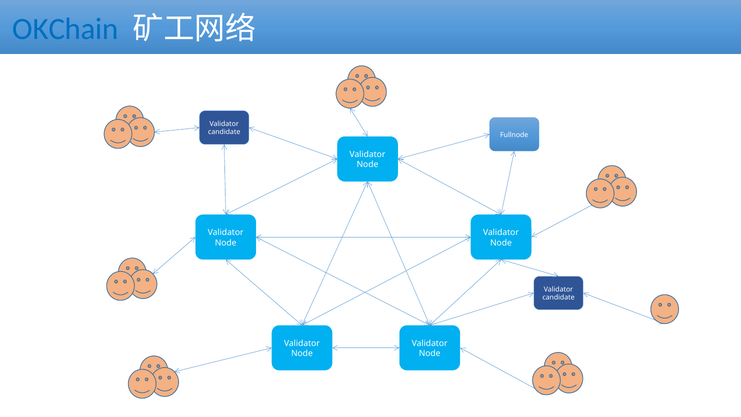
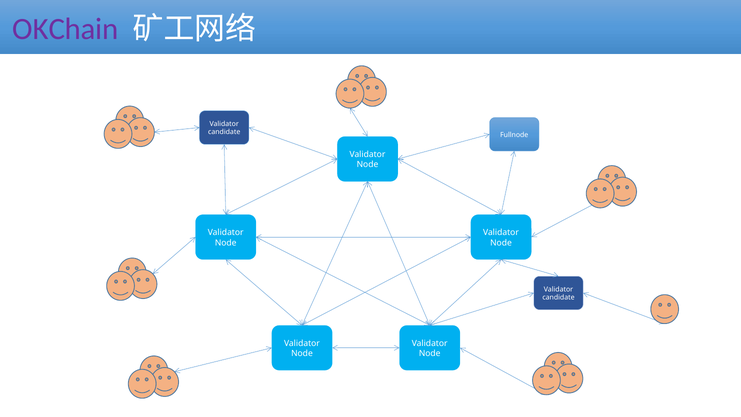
OKChain colour: blue -> purple
